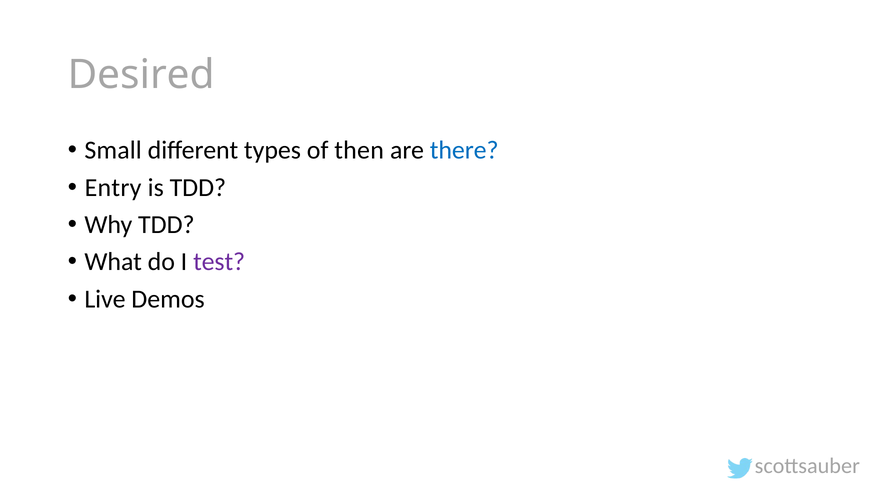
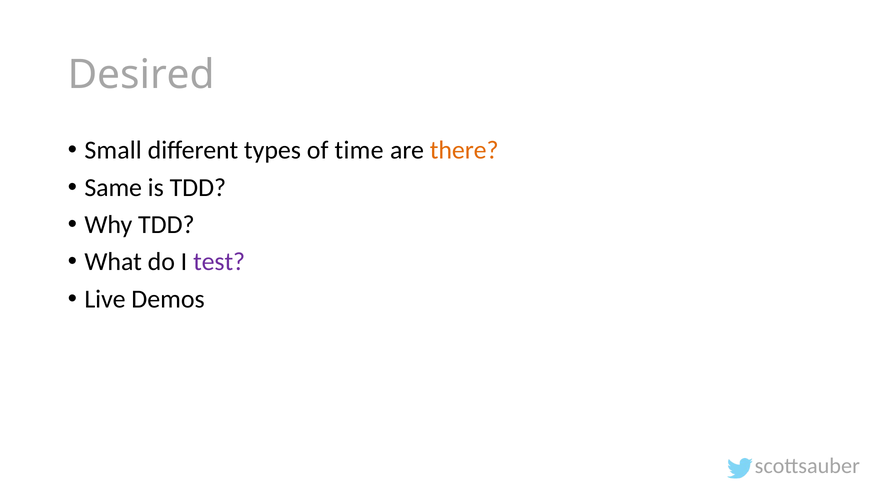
then: then -> time
there colour: blue -> orange
Entry: Entry -> Same
